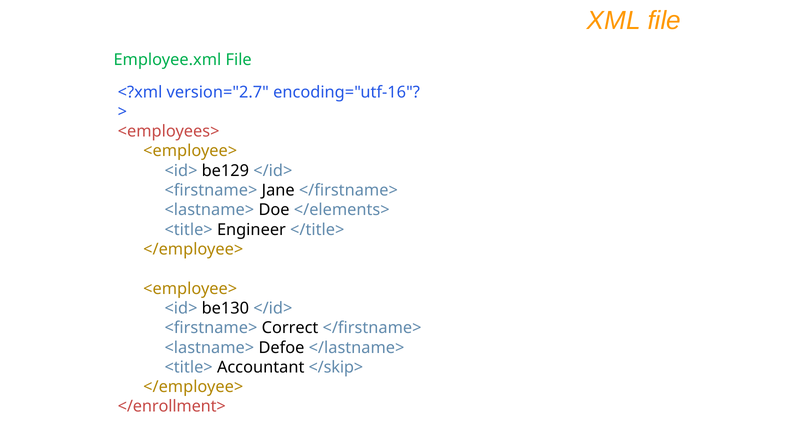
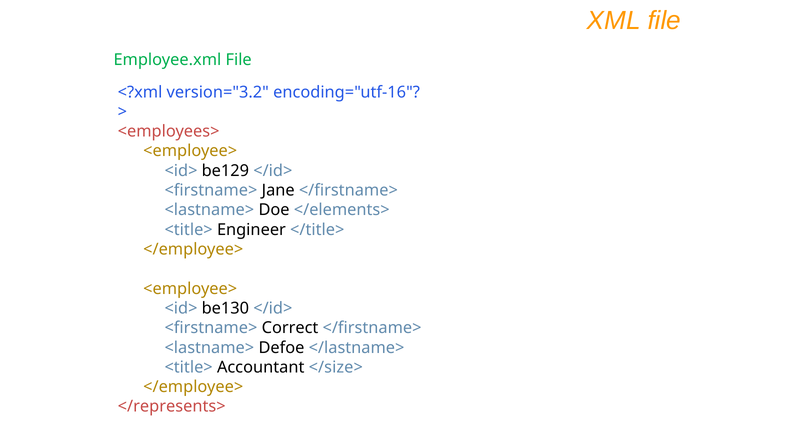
version="2.7: version="2.7 -> version="3.2
</skip>: </skip> -> </size>
</enrollment>: </enrollment> -> </represents>
